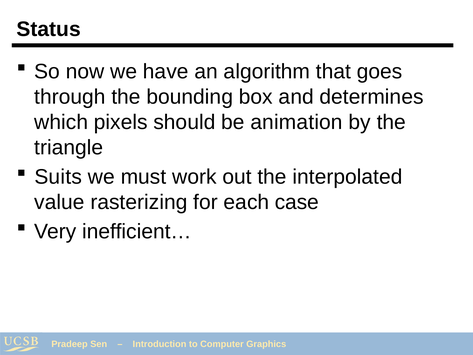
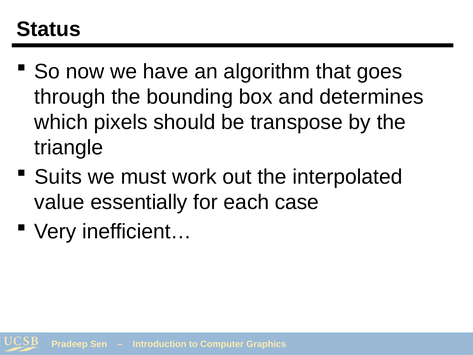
animation: animation -> transpose
rasterizing: rasterizing -> essentially
